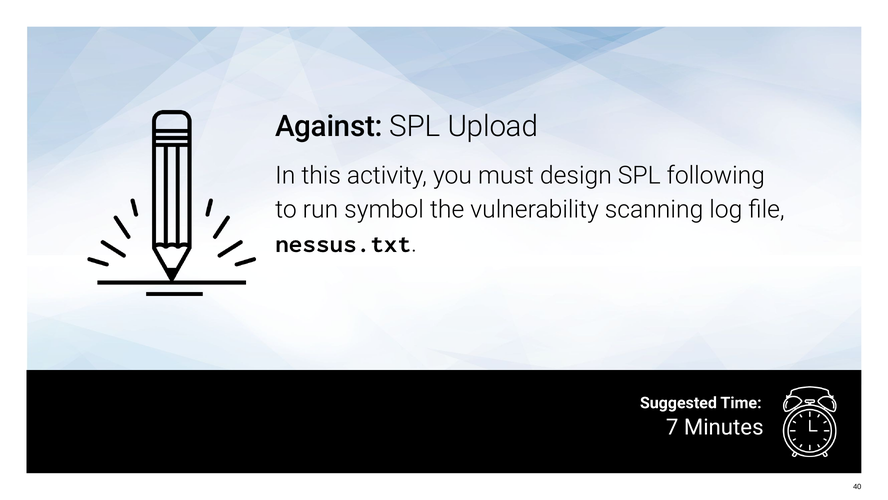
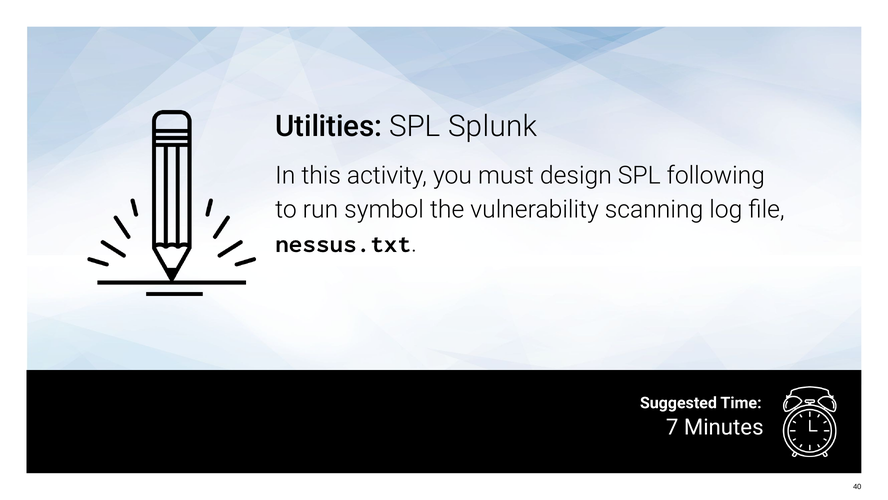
Against: Against -> Utilities
Upload: Upload -> Splunk
